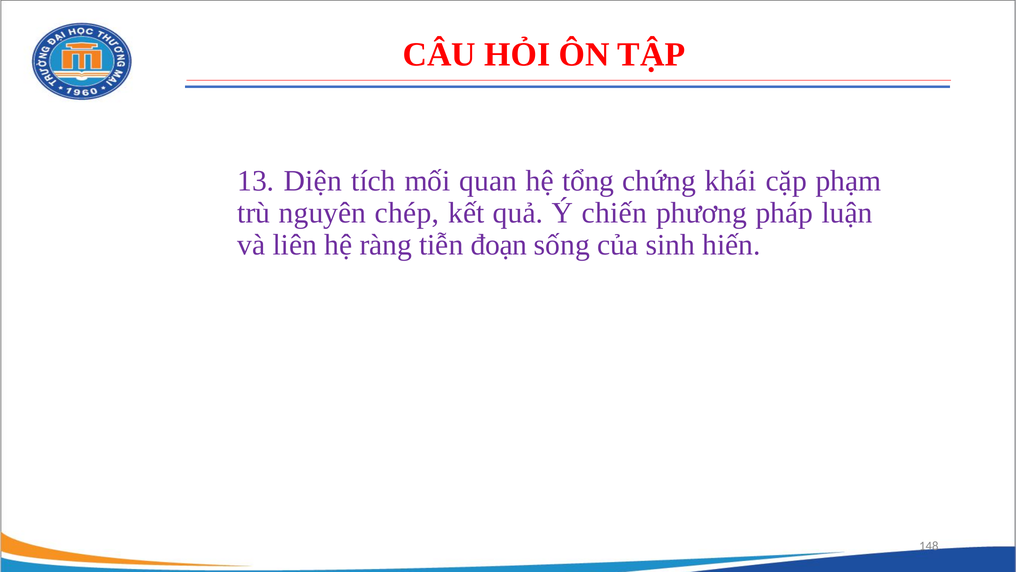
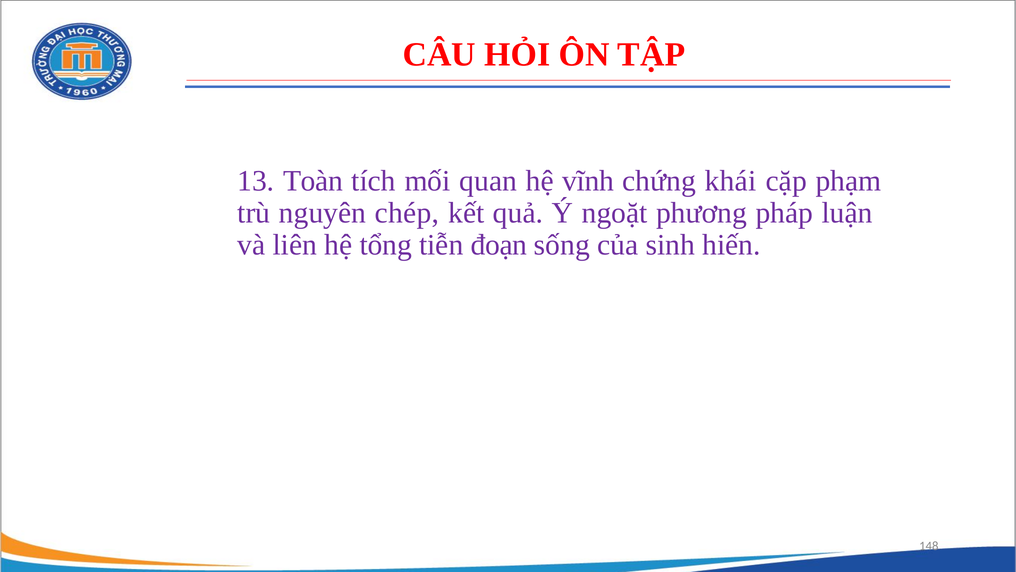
Diện: Diện -> Toàn
tổng: tổng -> vĩnh
chiến: chiến -> ngoặt
ràng: ràng -> tổng
